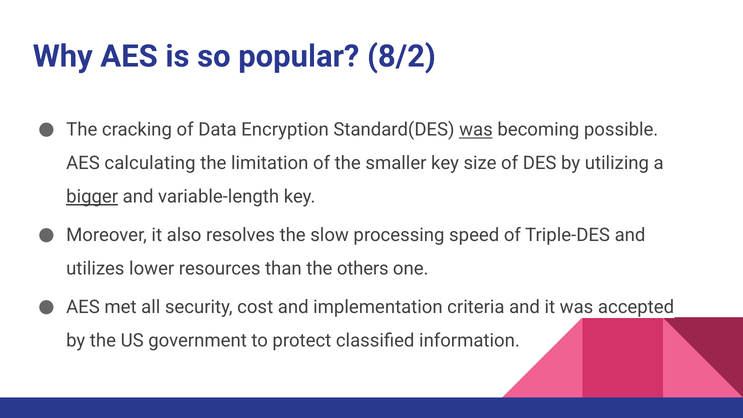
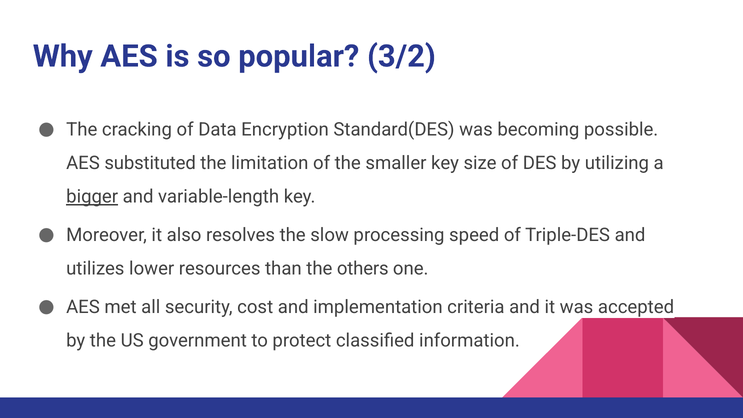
8/2: 8/2 -> 3/2
was at (476, 130) underline: present -> none
calculating: calculating -> substituted
